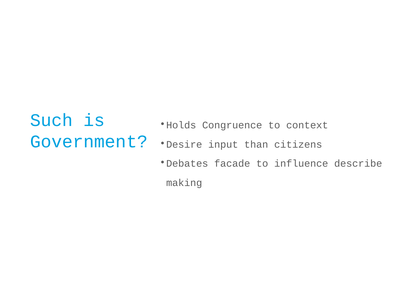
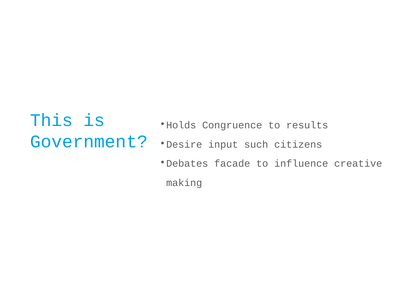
Such: Such -> This
context: context -> results
than: than -> such
describe: describe -> creative
